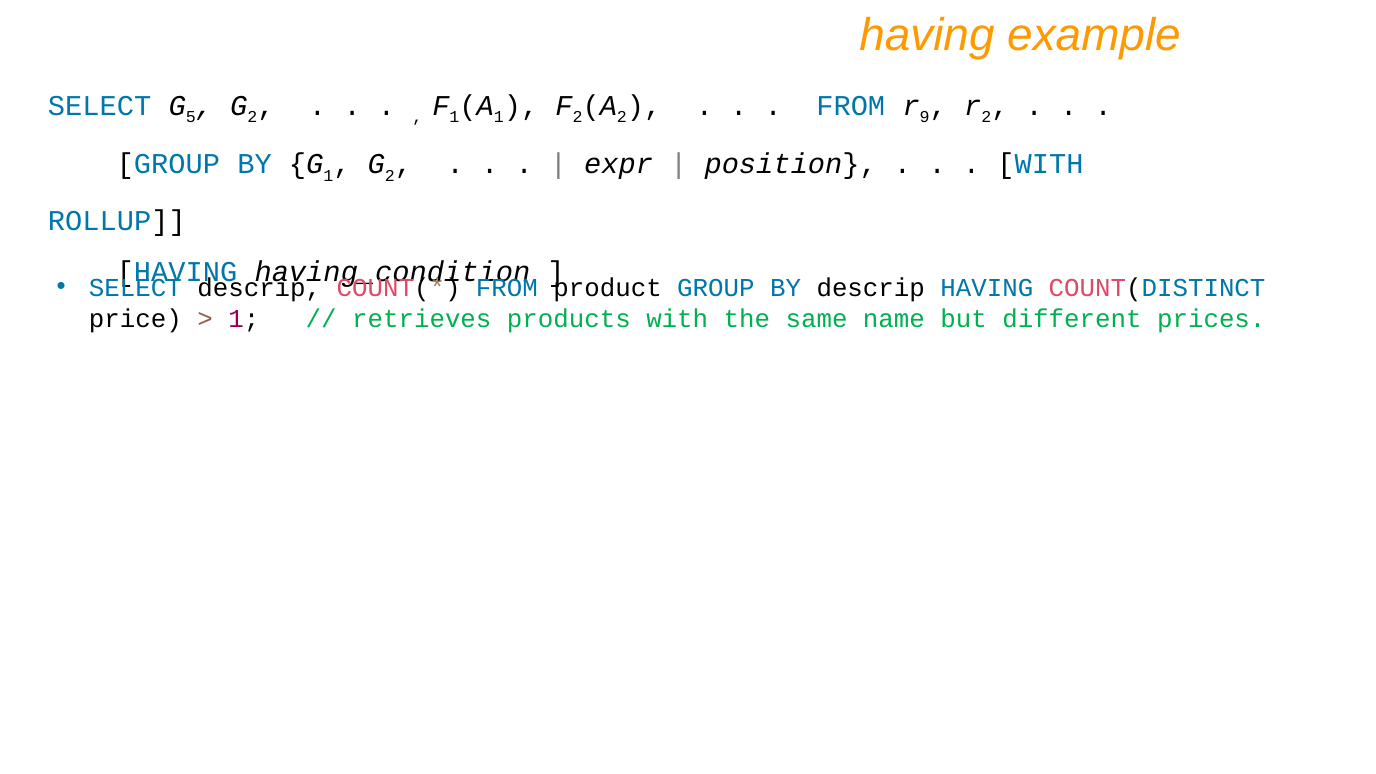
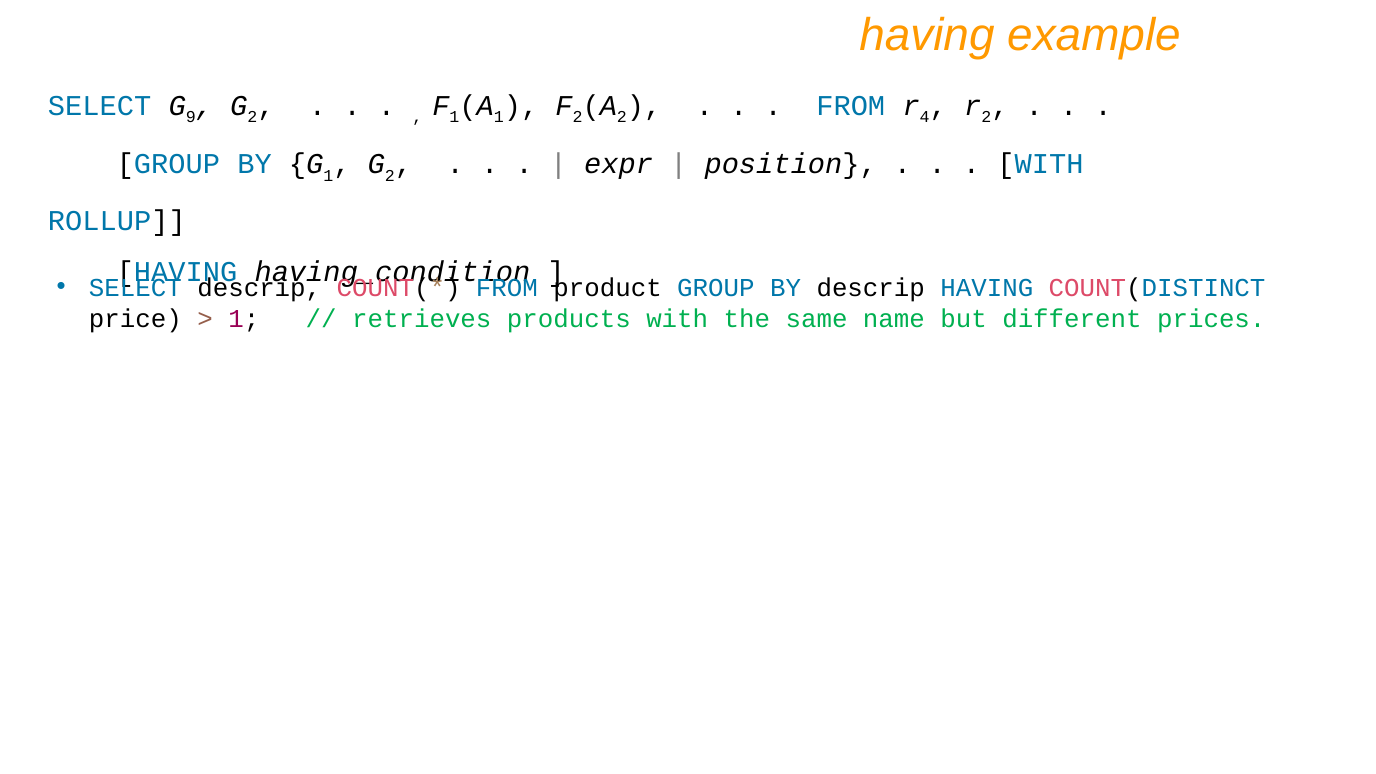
5: 5 -> 9
9: 9 -> 4
